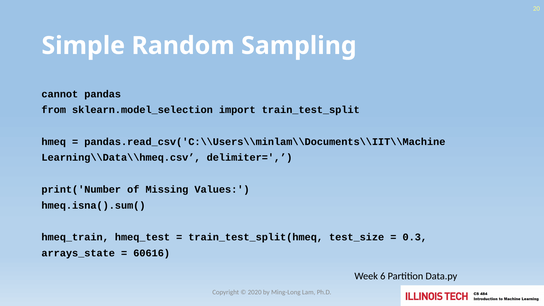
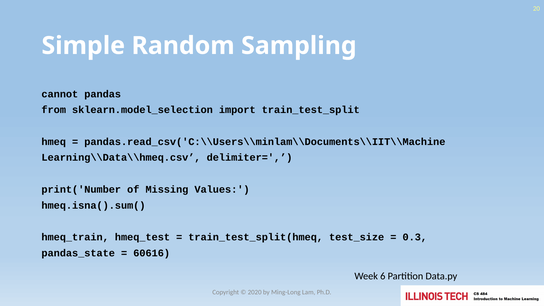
arrays_state: arrays_state -> pandas_state
